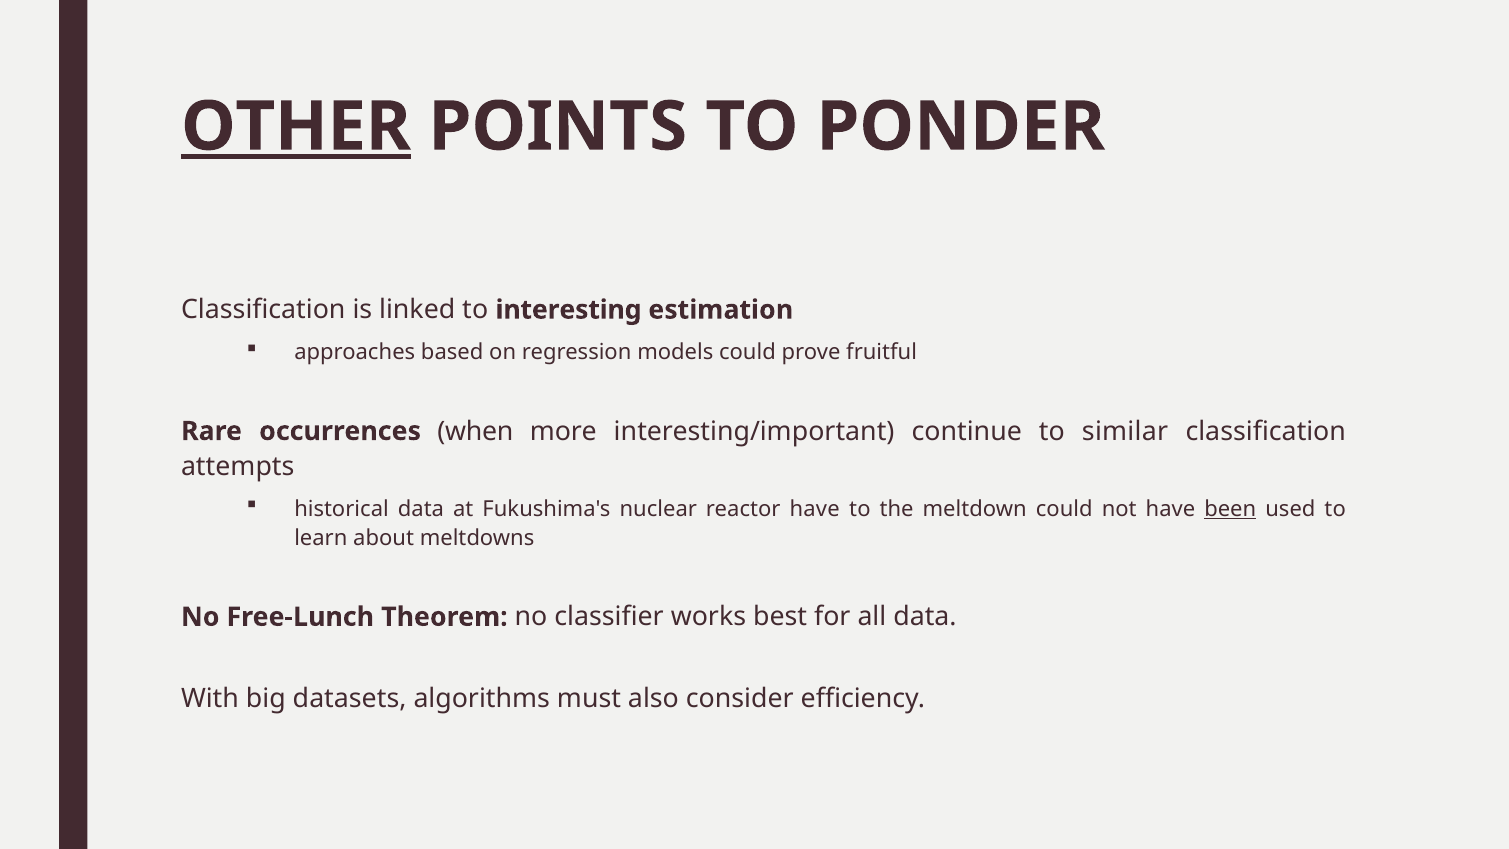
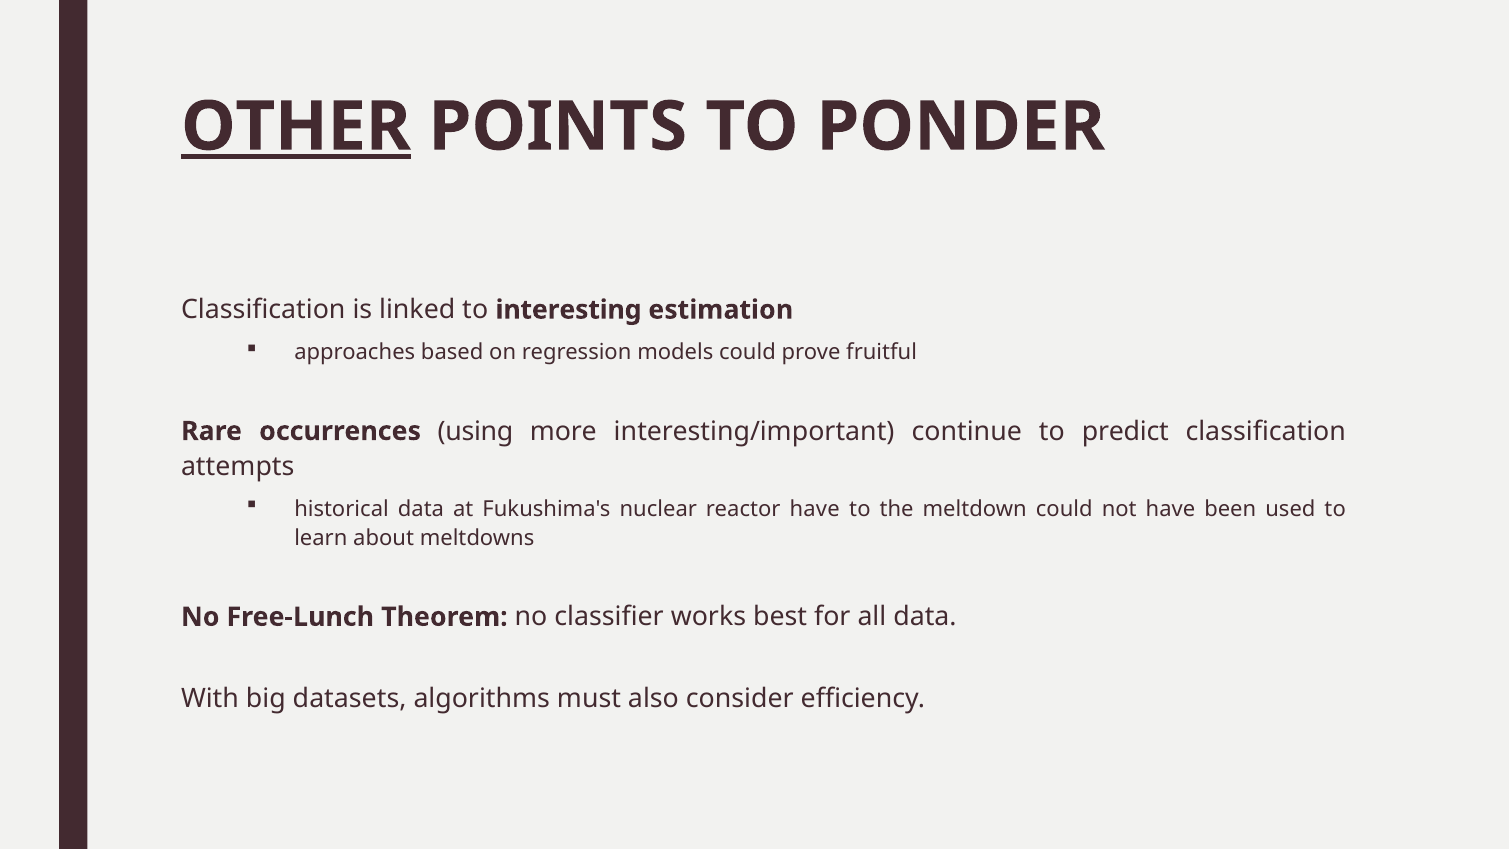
when: when -> using
similar: similar -> predict
been underline: present -> none
